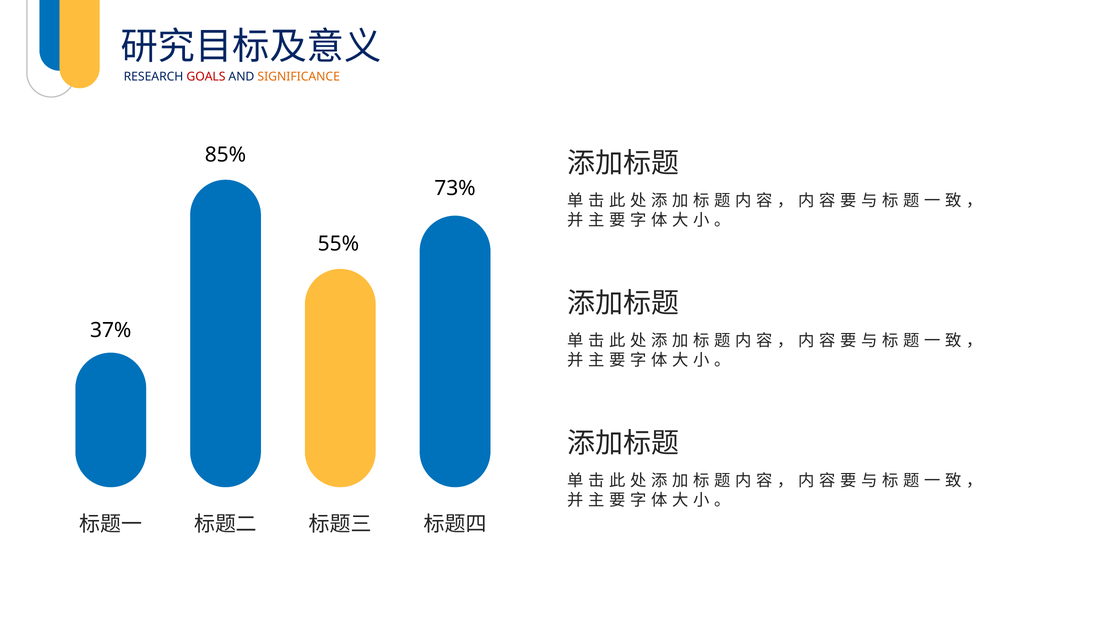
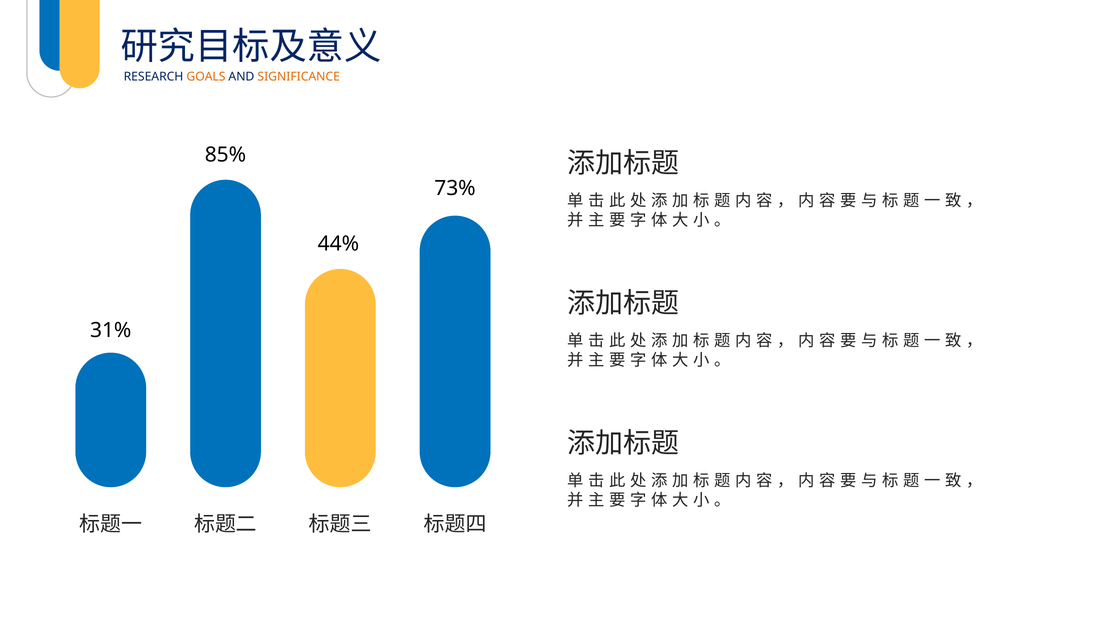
GOALS colour: red -> orange
55%: 55% -> 44%
37%: 37% -> 31%
